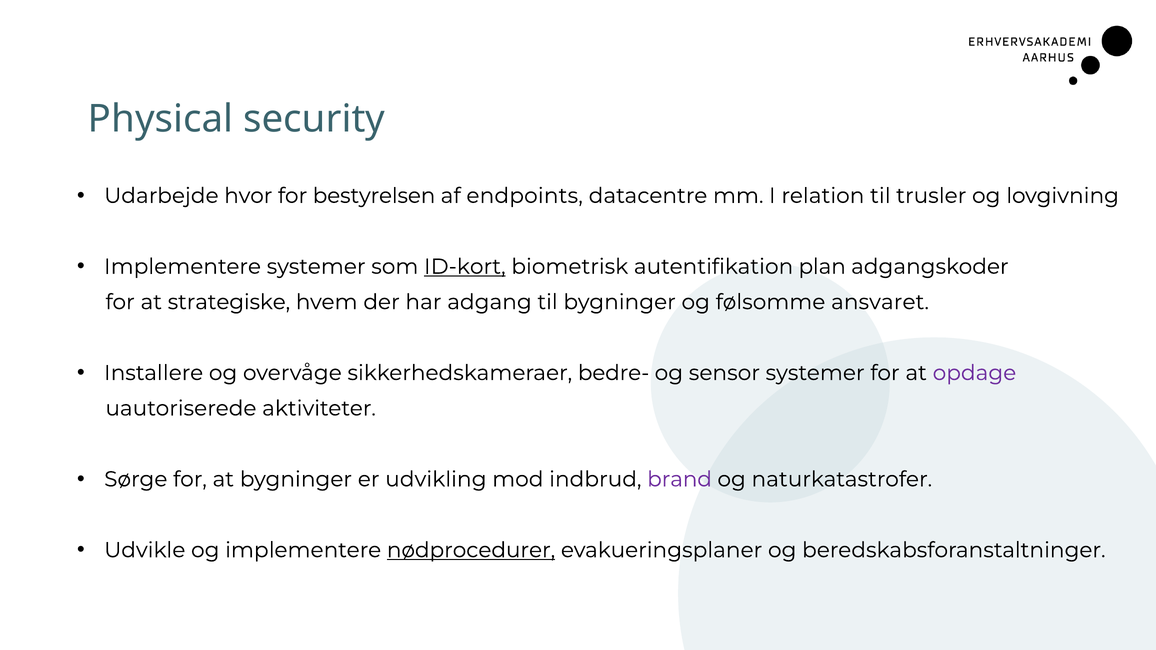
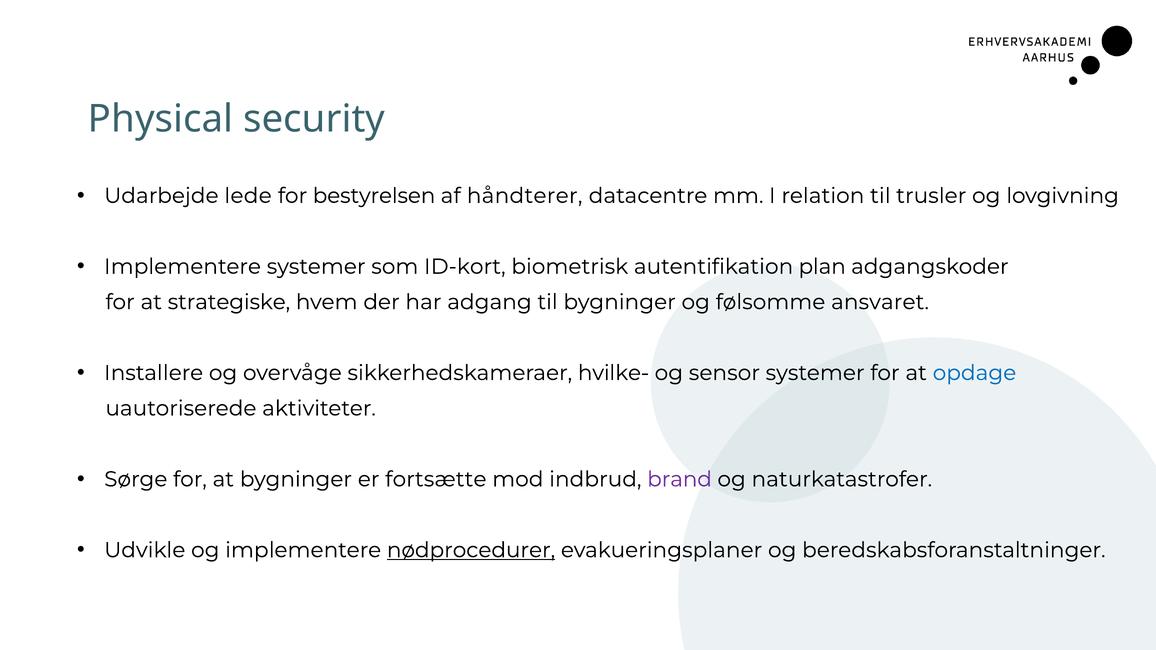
hvor: hvor -> lede
endpoints: endpoints -> håndterer
ID-kort underline: present -> none
bedre-: bedre- -> hvilke-
opdage colour: purple -> blue
udvikling: udvikling -> fortsætte
